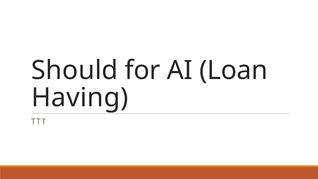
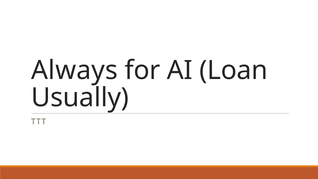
Should: Should -> Always
Having: Having -> Usually
